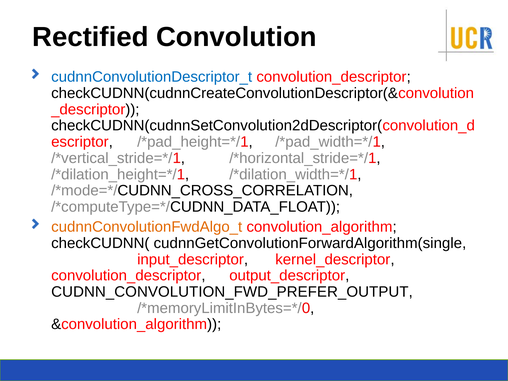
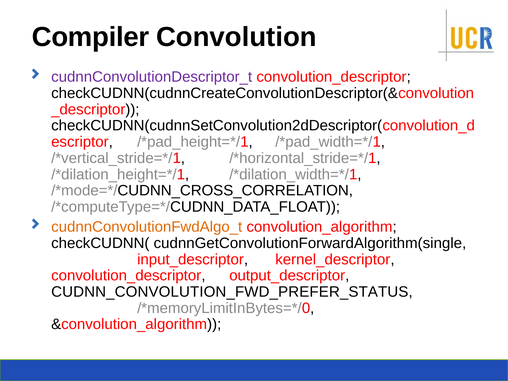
Rectified: Rectified -> Compiler
cudnnConvolutionDescriptor_t colour: blue -> purple
CUDNN_CONVOLUTION_FWD_PREFER_OUTPUT: CUDNN_CONVOLUTION_FWD_PREFER_OUTPUT -> CUDNN_CONVOLUTION_FWD_PREFER_STATUS
